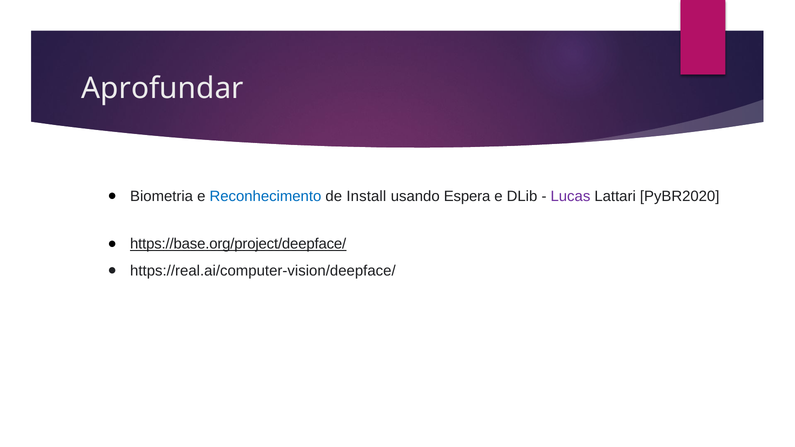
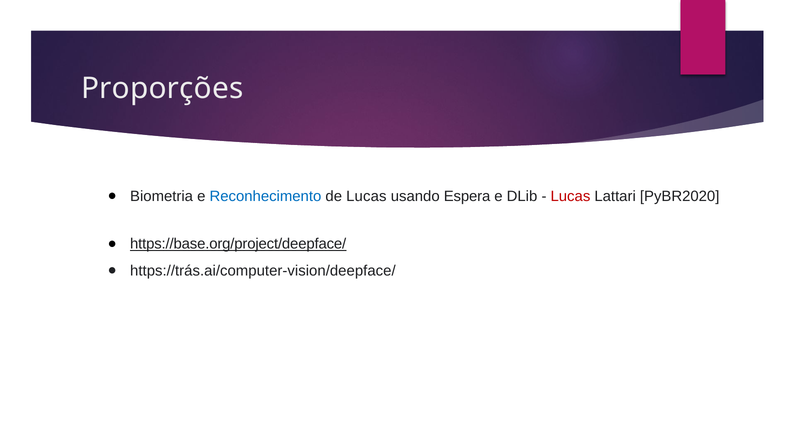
Aprofundar: Aprofundar -> Proporções
de Install: Install -> Lucas
Lucas at (570, 196) colour: purple -> red
https://real.ai/computer-vision/deepface/: https://real.ai/computer-vision/deepface/ -> https://trás.ai/computer-vision/deepface/
